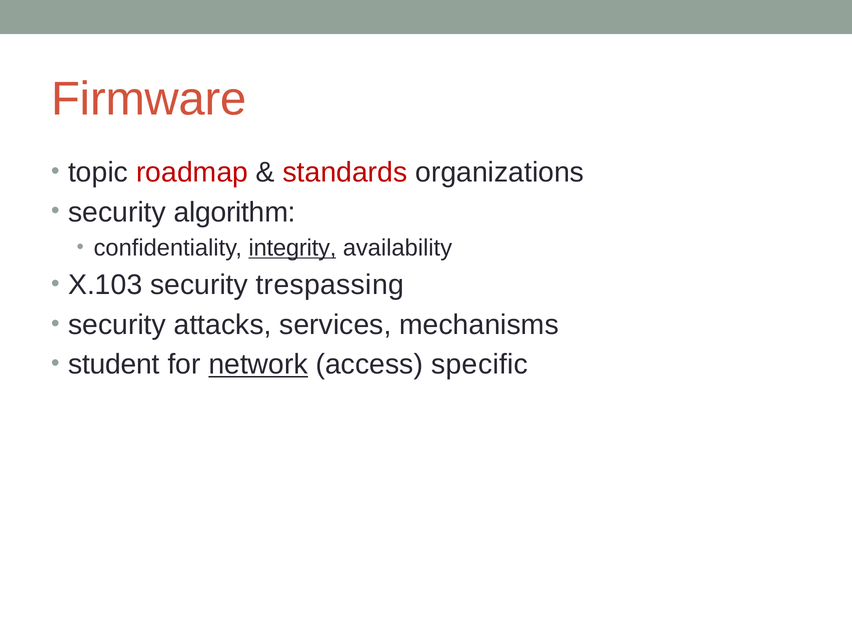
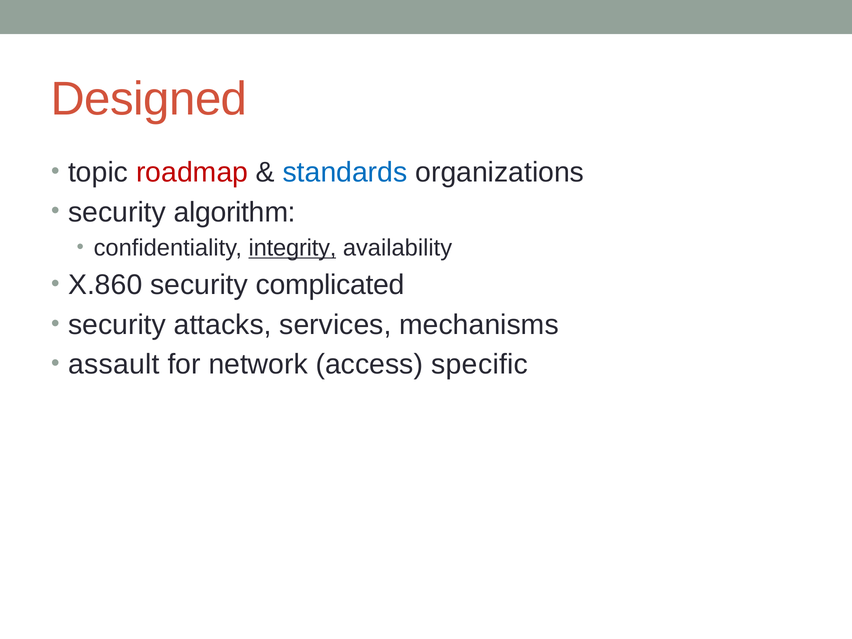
Firmware: Firmware -> Designed
standards colour: red -> blue
X.103: X.103 -> X.860
trespassing: trespassing -> complicated
student: student -> assault
network underline: present -> none
